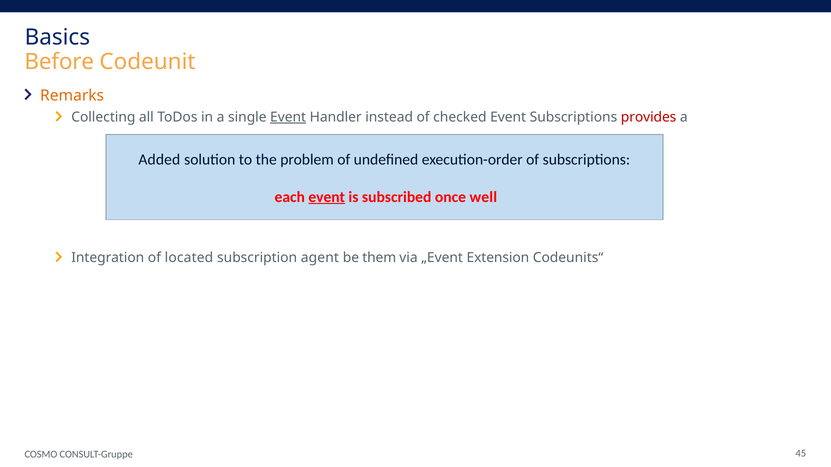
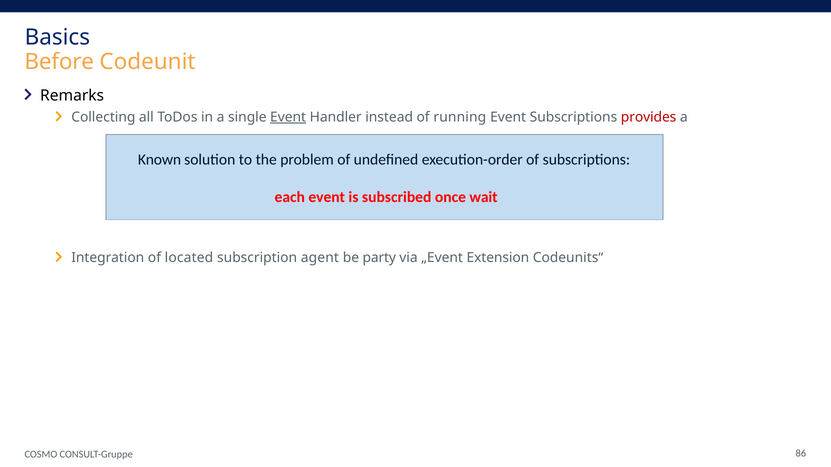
Remarks colour: orange -> black
checked: checked -> running
Added: Added -> Known
event at (327, 197) underline: present -> none
well: well -> wait
them: them -> party
45: 45 -> 86
